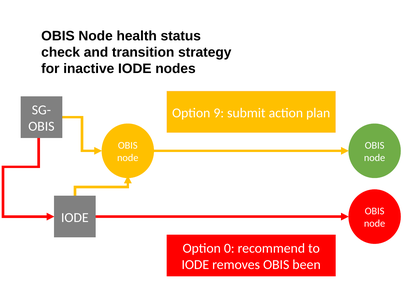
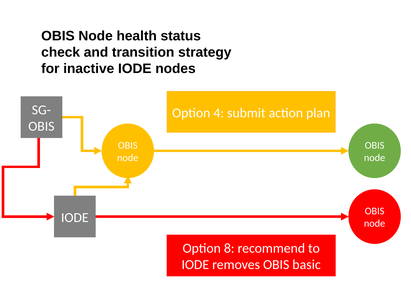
9: 9 -> 4
0: 0 -> 8
been: been -> basic
